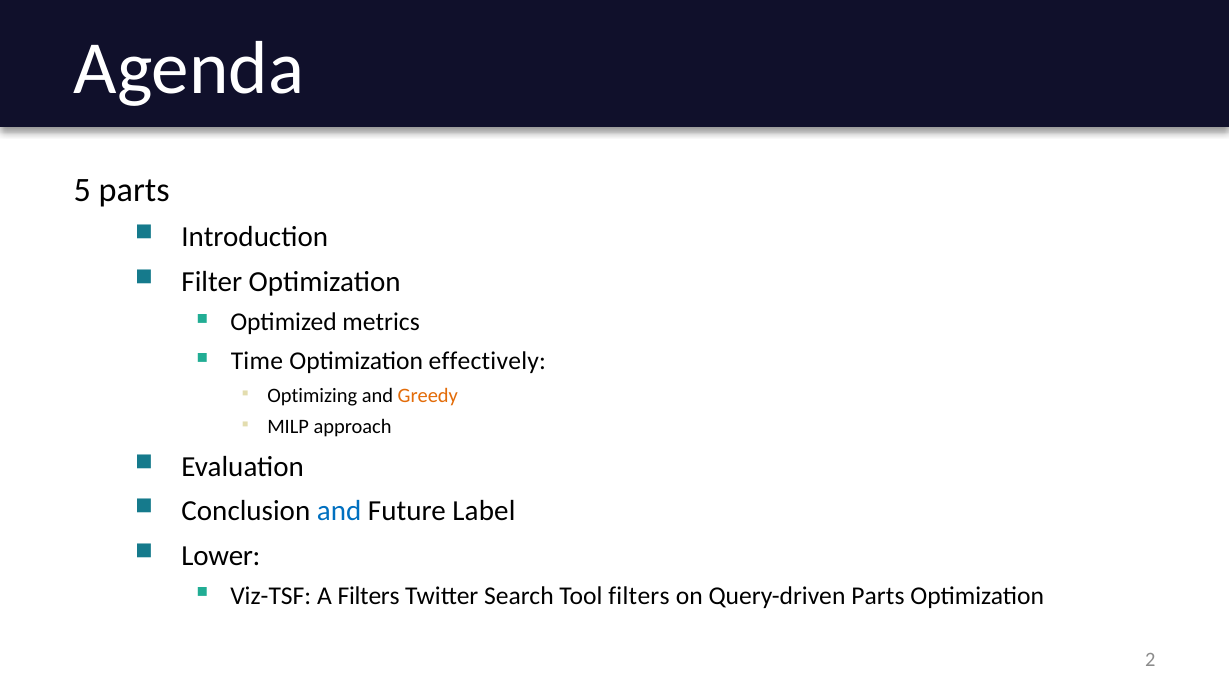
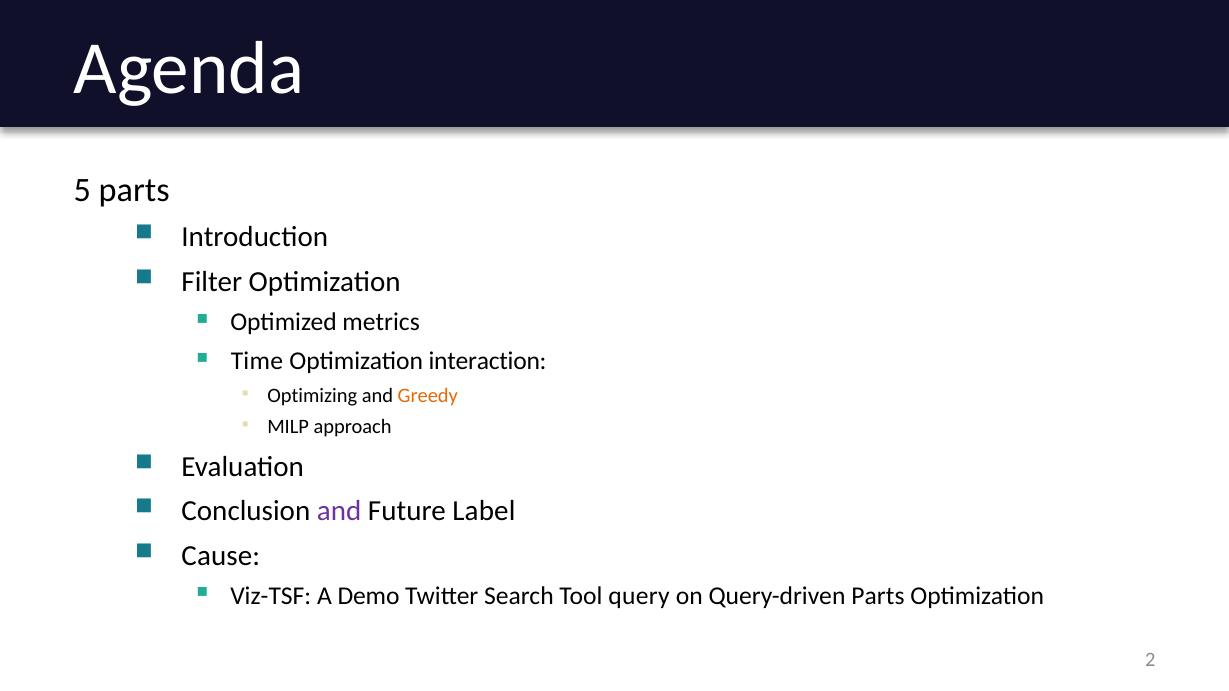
effectively: effectively -> interaction
and at (339, 511) colour: blue -> purple
Lower: Lower -> Cause
A Filters: Filters -> Demo
Tool filters: filters -> query
